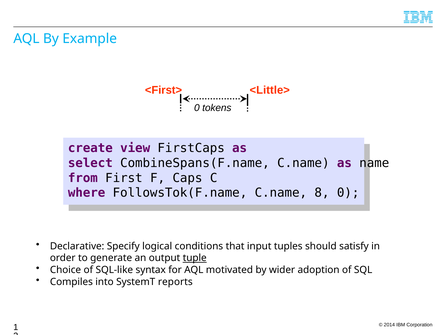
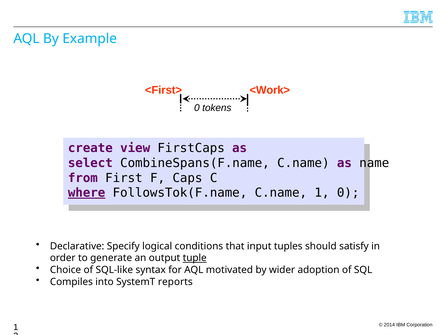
<Little>: <Little> -> <Work>
where underline: none -> present
C.name 8: 8 -> 1
